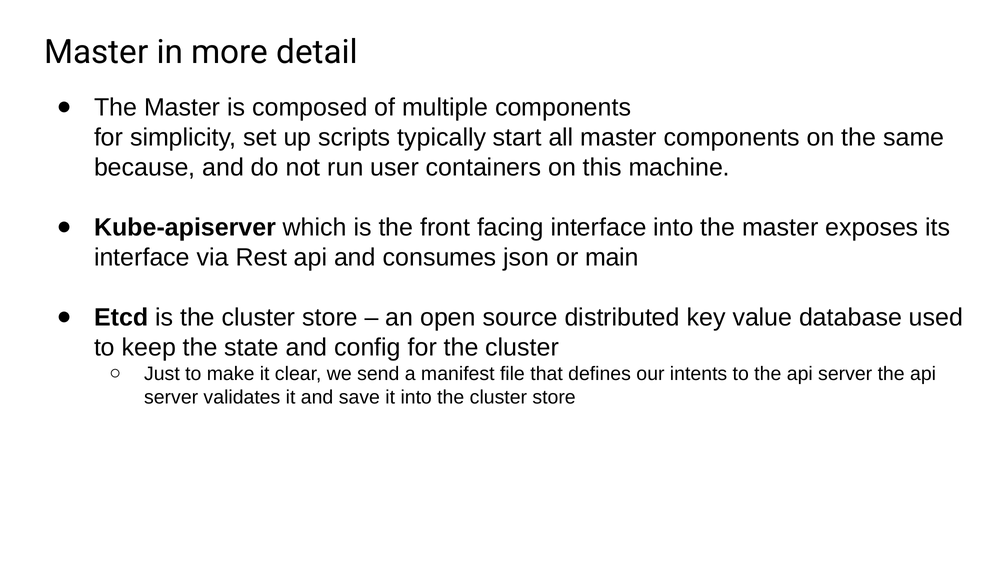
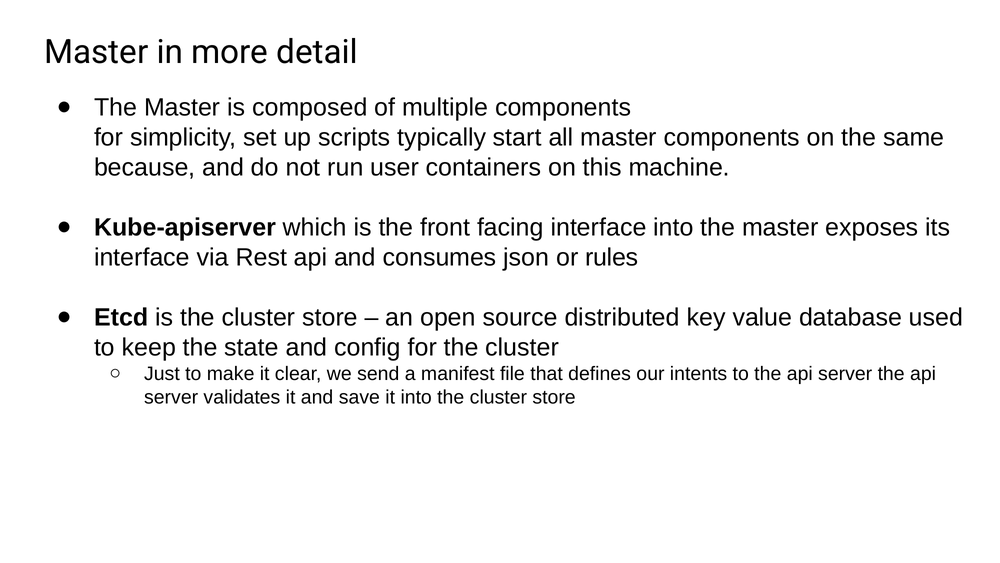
main: main -> rules
